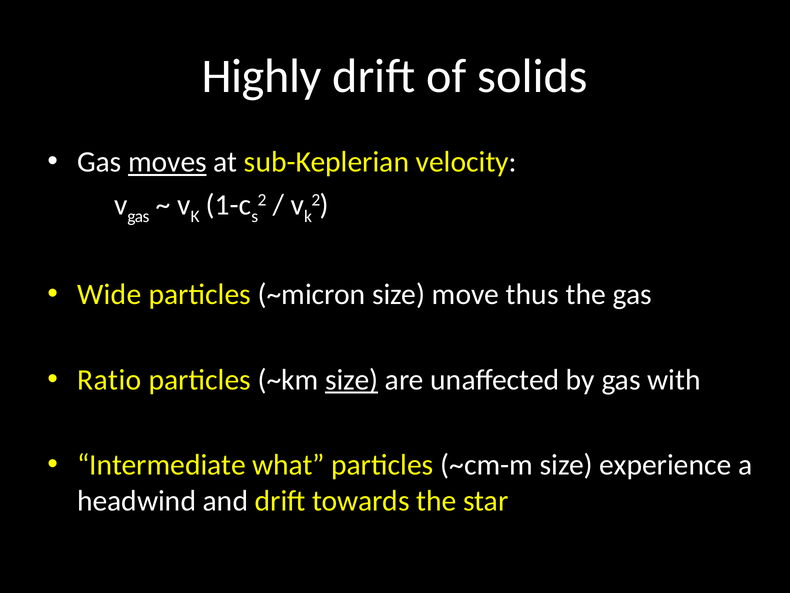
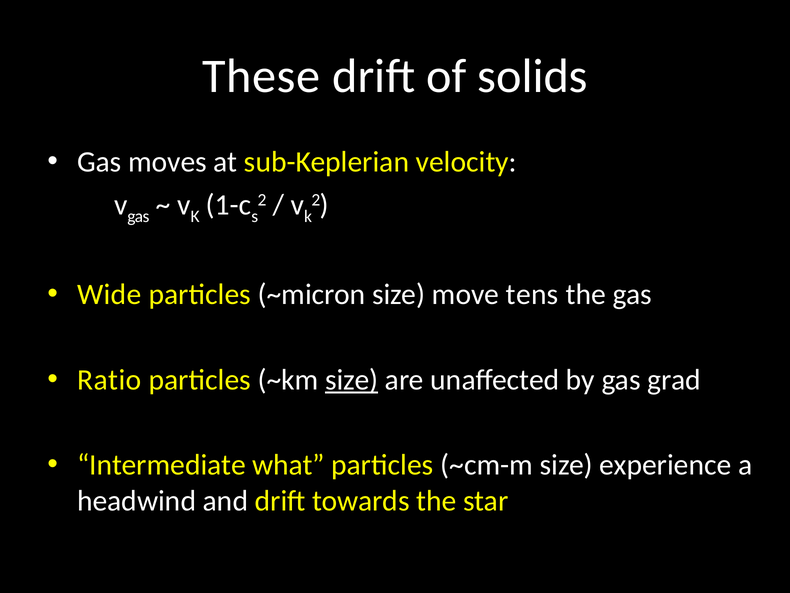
Highly: Highly -> These
moves underline: present -> none
thus: thus -> tens
with: with -> grad
